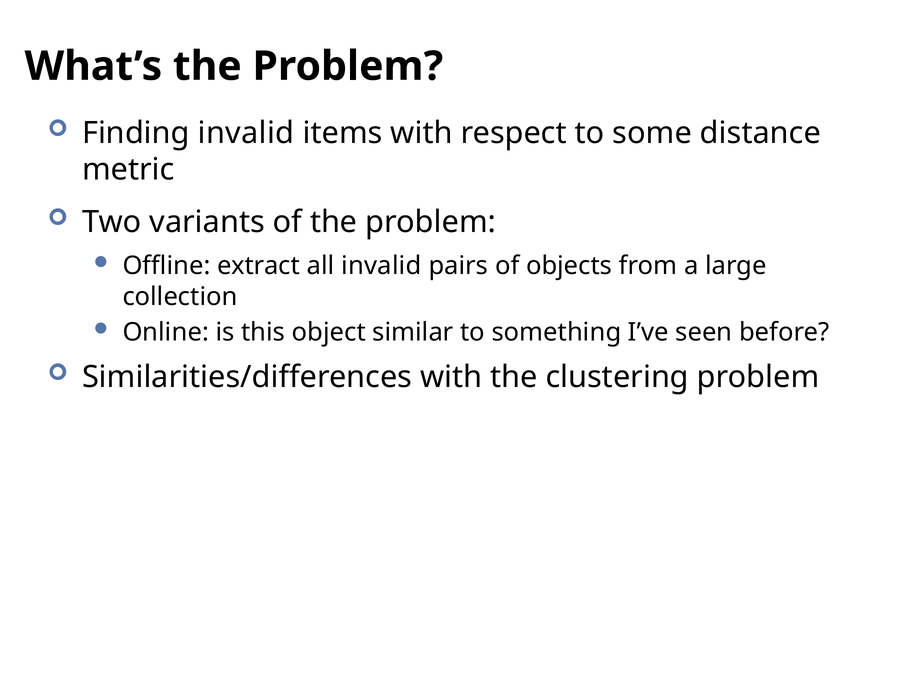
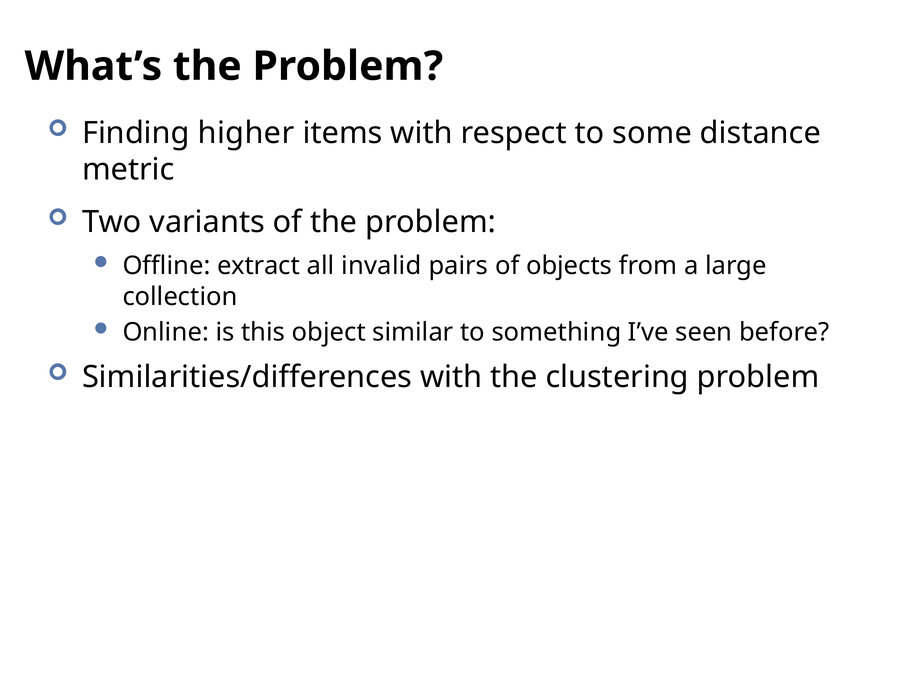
Finding invalid: invalid -> higher
